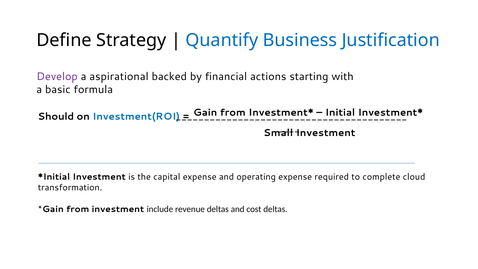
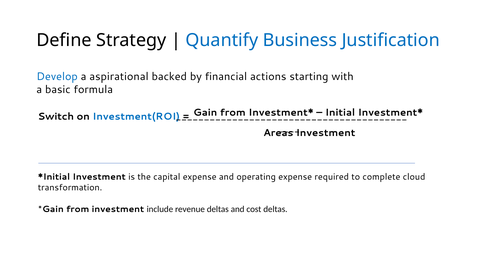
Develop colour: purple -> blue
Should: Should -> Switch
Small: Small -> Areas
